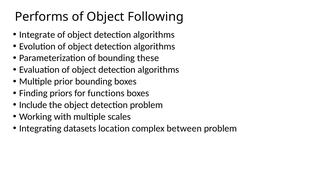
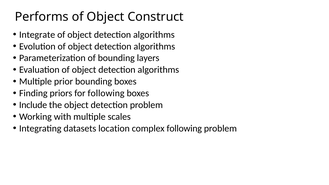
Following: Following -> Construct
these: these -> layers
for functions: functions -> following
complex between: between -> following
